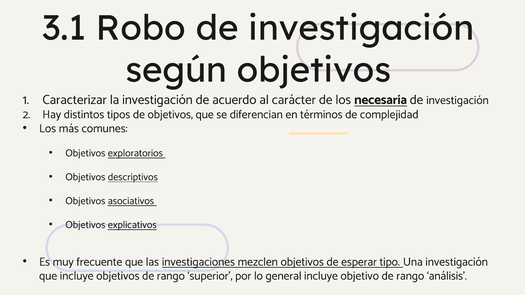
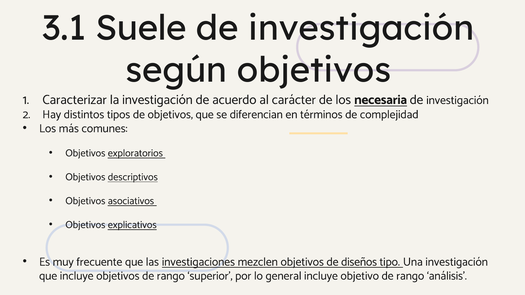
Robo: Robo -> Suele
esperar: esperar -> diseños
